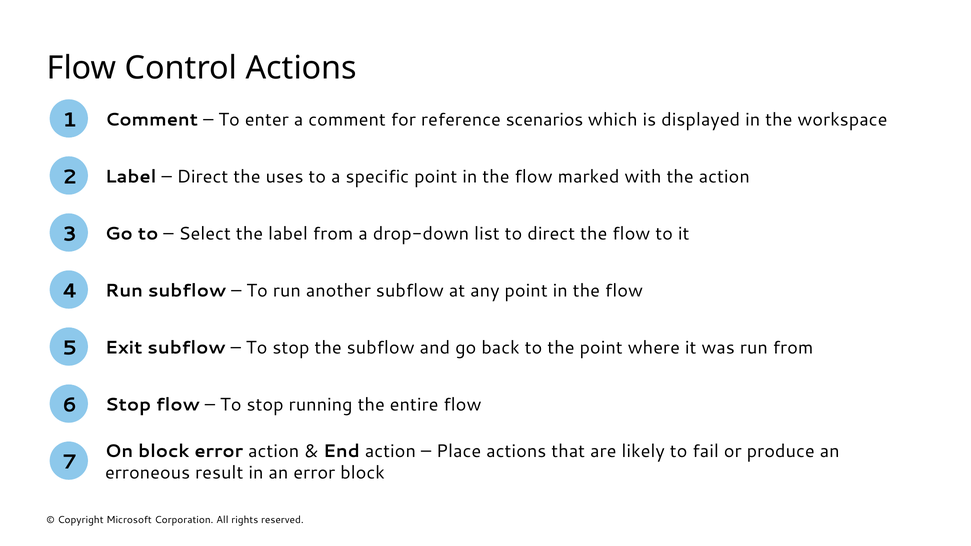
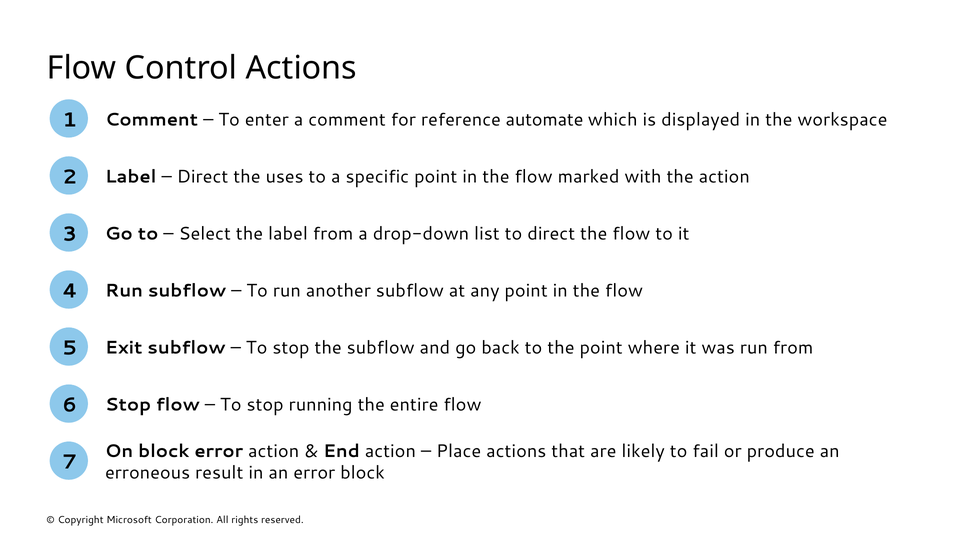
scenarios: scenarios -> automate
